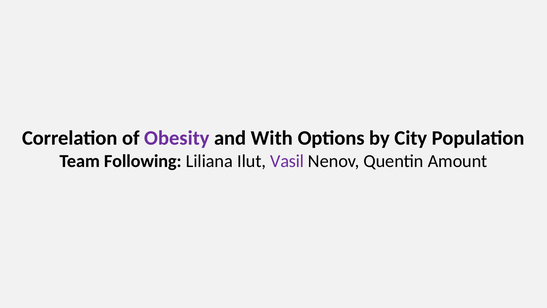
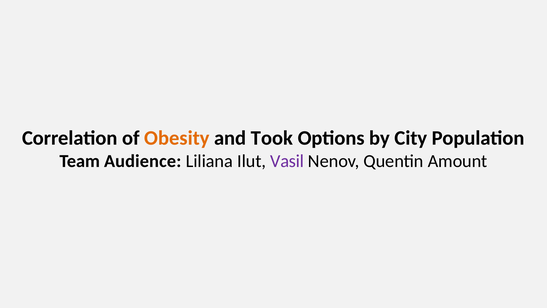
Obesity colour: purple -> orange
With: With -> Took
Following: Following -> Audience
